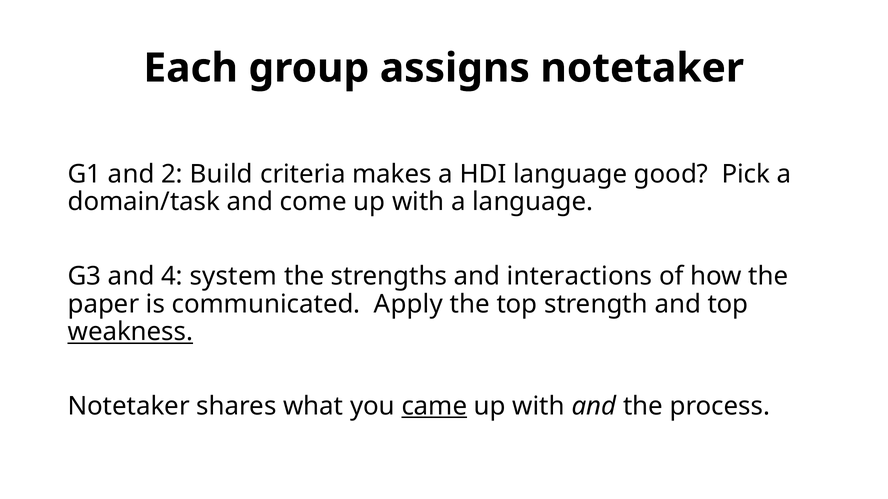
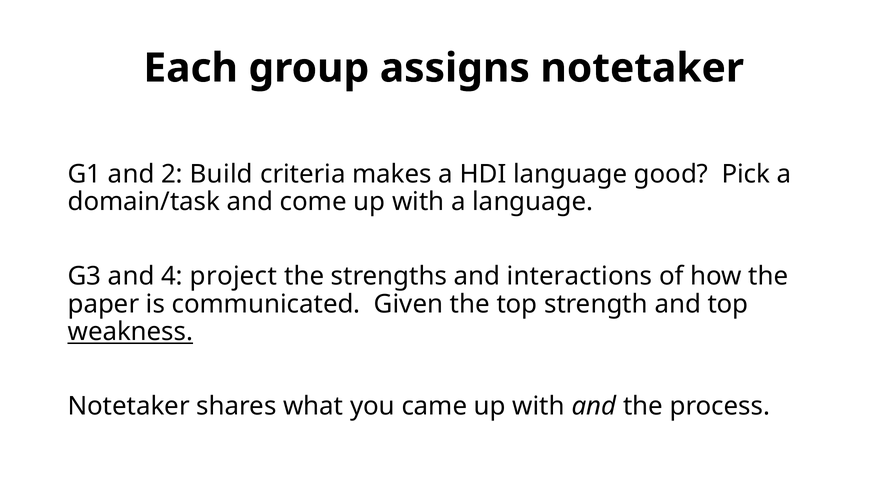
system: system -> project
Apply: Apply -> Given
came underline: present -> none
